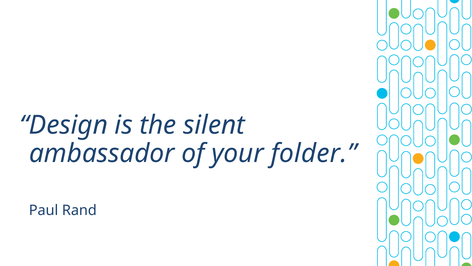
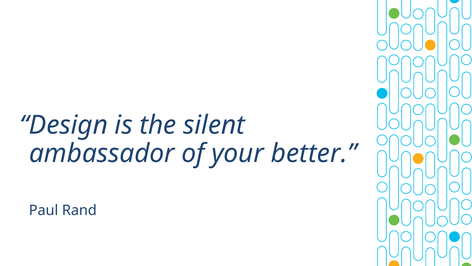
folder: folder -> better
